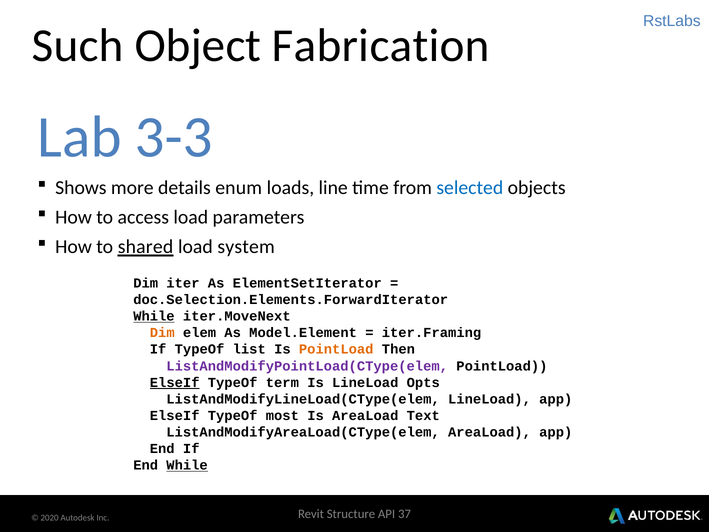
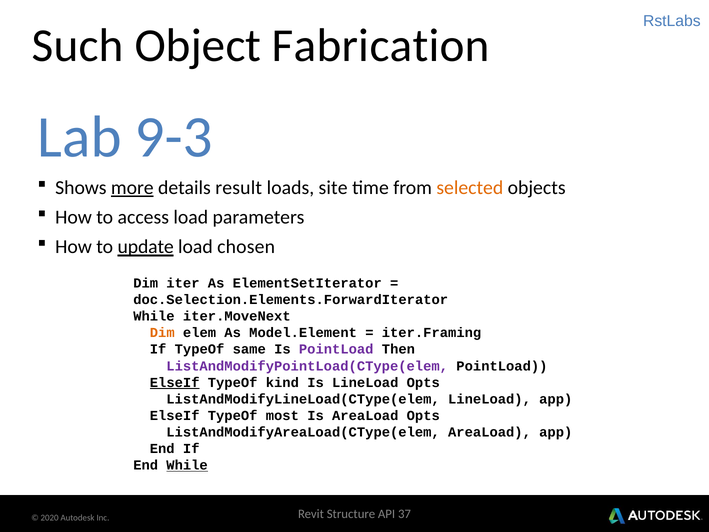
3-3: 3-3 -> 9-3
more underline: none -> present
enum: enum -> result
line: line -> site
selected colour: blue -> orange
shared: shared -> update
system: system -> chosen
While at (154, 316) underline: present -> none
list: list -> same
PointLoad at (336, 349) colour: orange -> purple
term: term -> kind
AreaLoad Text: Text -> Opts
